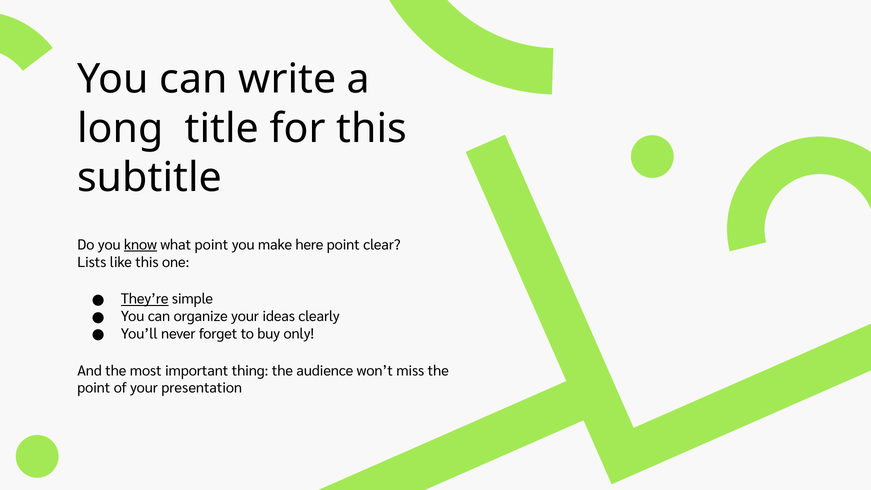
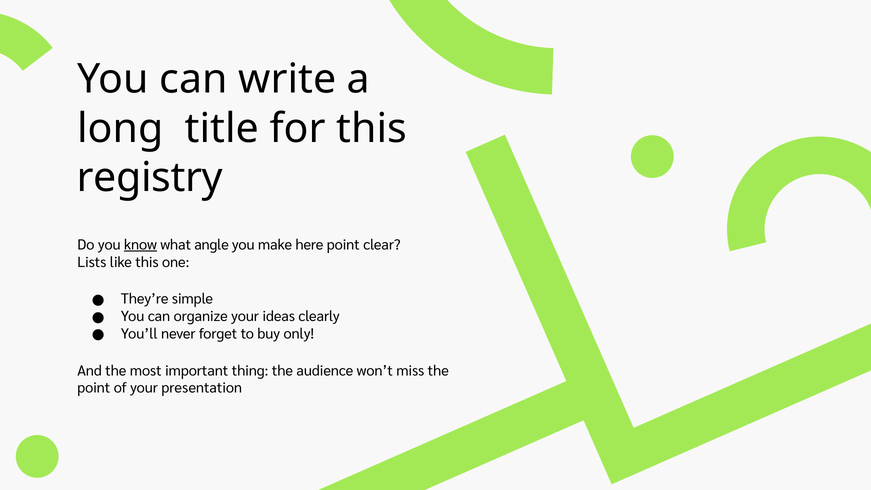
subtitle: subtitle -> registry
what point: point -> angle
They’re underline: present -> none
